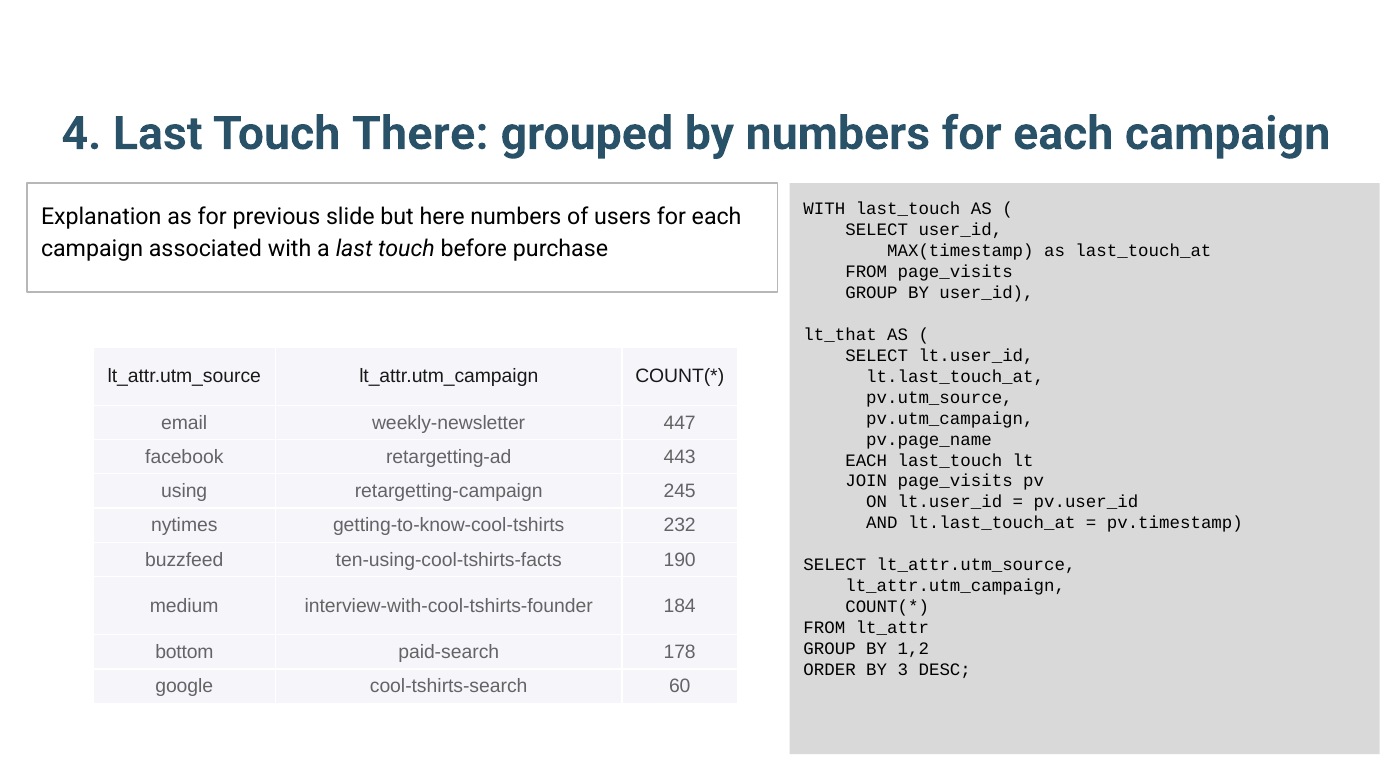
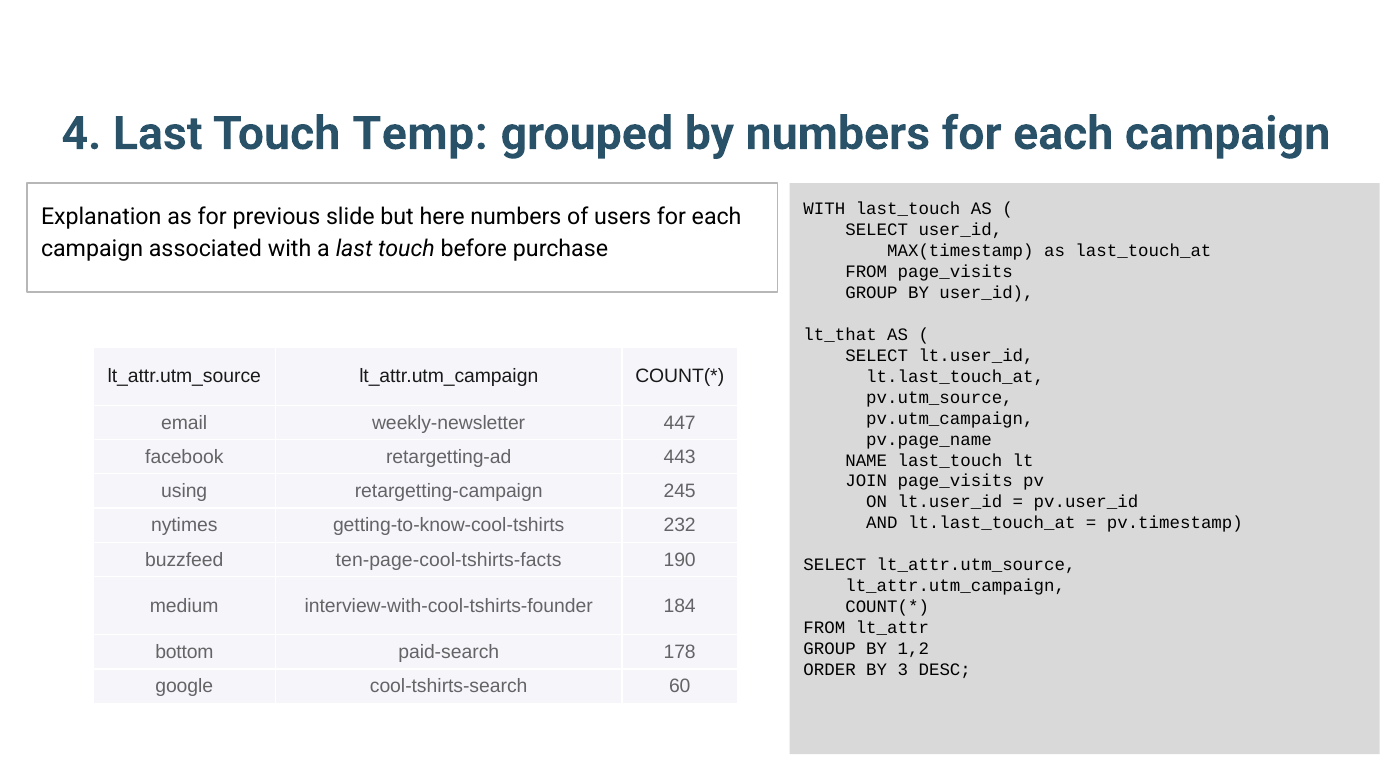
There: There -> Temp
EACH at (866, 460): EACH -> NAME
ten-using-cool-tshirts-facts: ten-using-cool-tshirts-facts -> ten-page-cool-tshirts-facts
